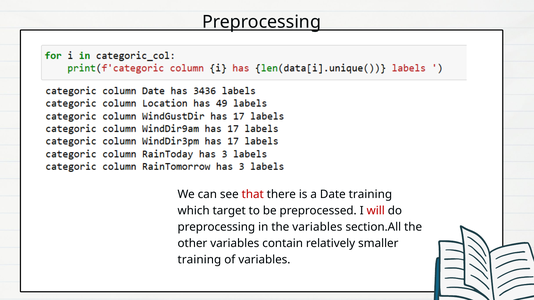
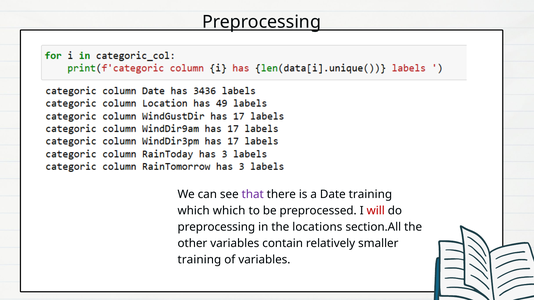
that colour: red -> purple
which target: target -> which
the variables: variables -> locations
